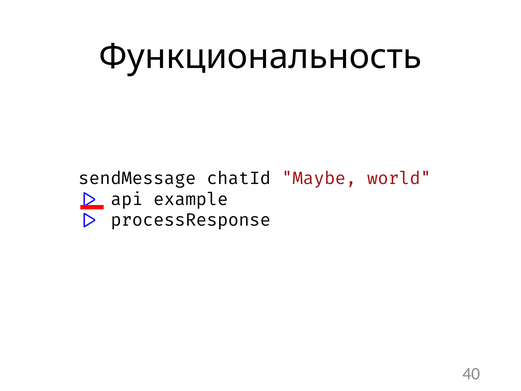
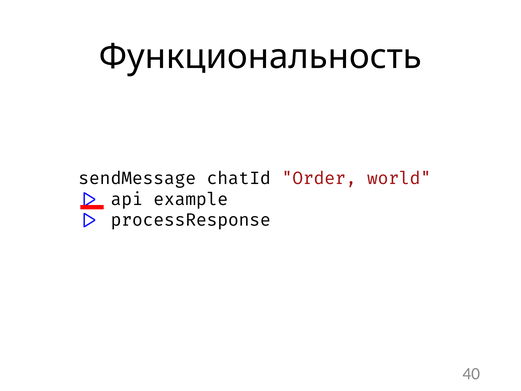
Maybe: Maybe -> Order
